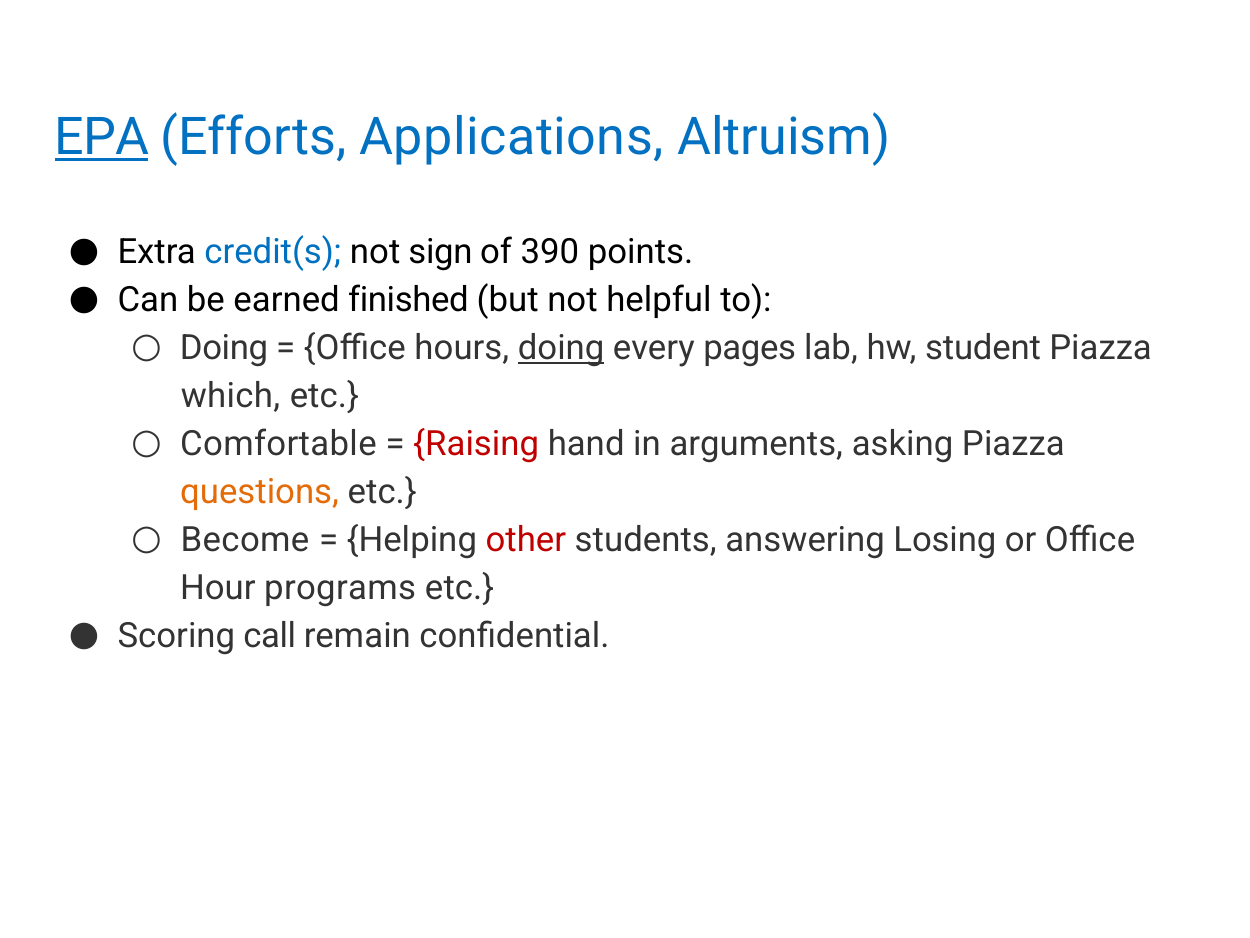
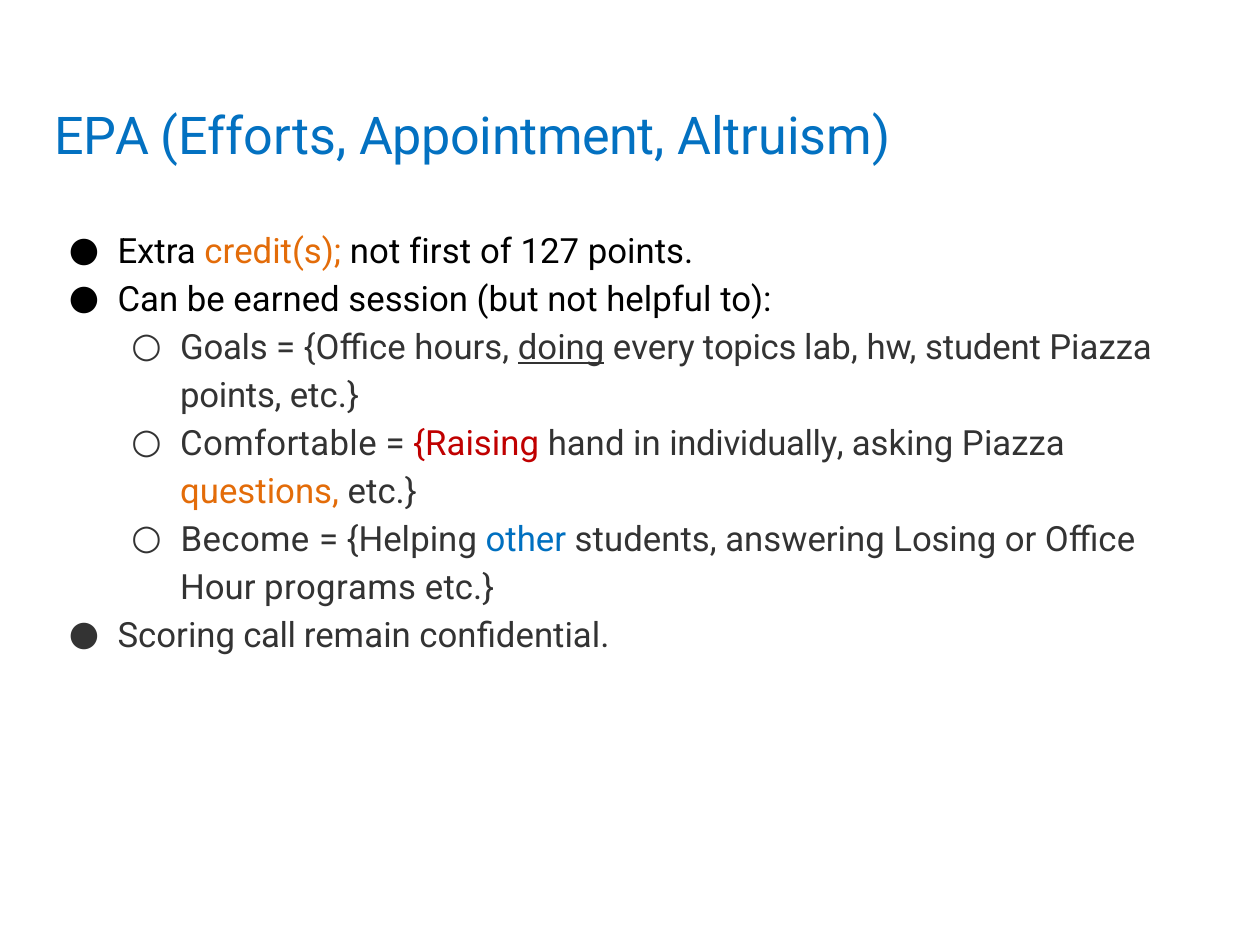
EPA underline: present -> none
Applications: Applications -> Appointment
credit(s colour: blue -> orange
sign: sign -> first
390: 390 -> 127
finished: finished -> session
Doing at (224, 348): Doing -> Goals
pages: pages -> topics
which at (231, 396): which -> points
arguments: arguments -> individually
other colour: red -> blue
